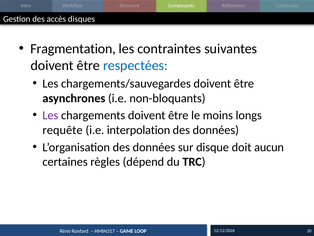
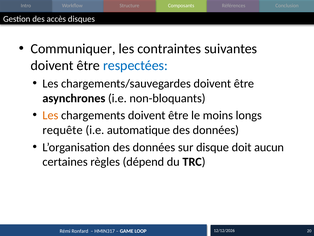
Fragmentation: Fragmentation -> Communiquer
Les at (50, 115) colour: purple -> orange
interpolation: interpolation -> automatique
